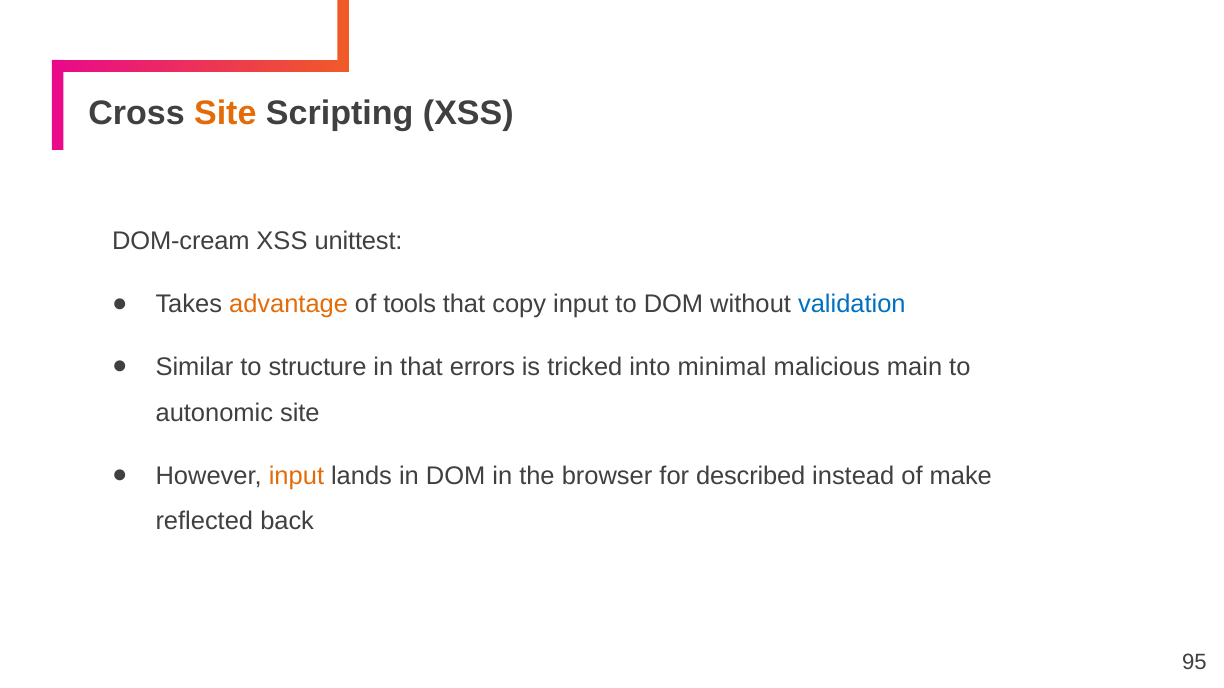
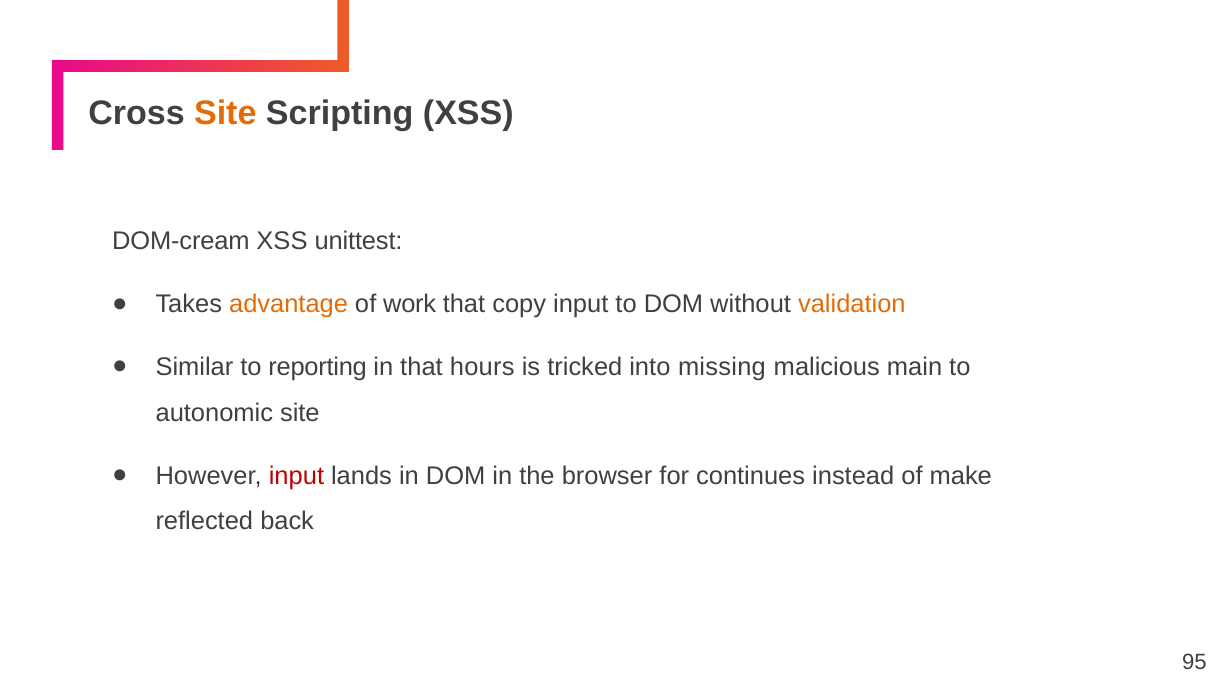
tools: tools -> work
validation colour: blue -> orange
structure: structure -> reporting
errors: errors -> hours
minimal: minimal -> missing
input at (296, 476) colour: orange -> red
described: described -> continues
